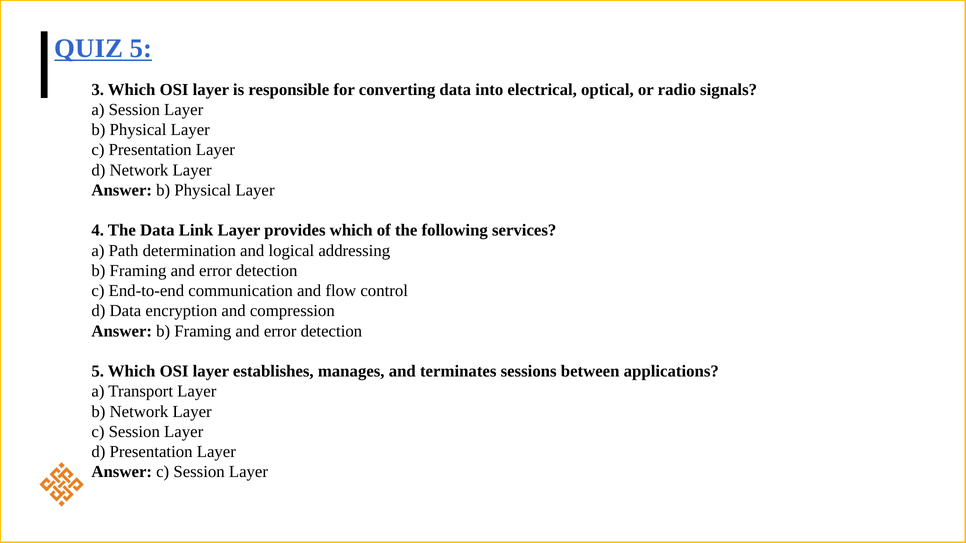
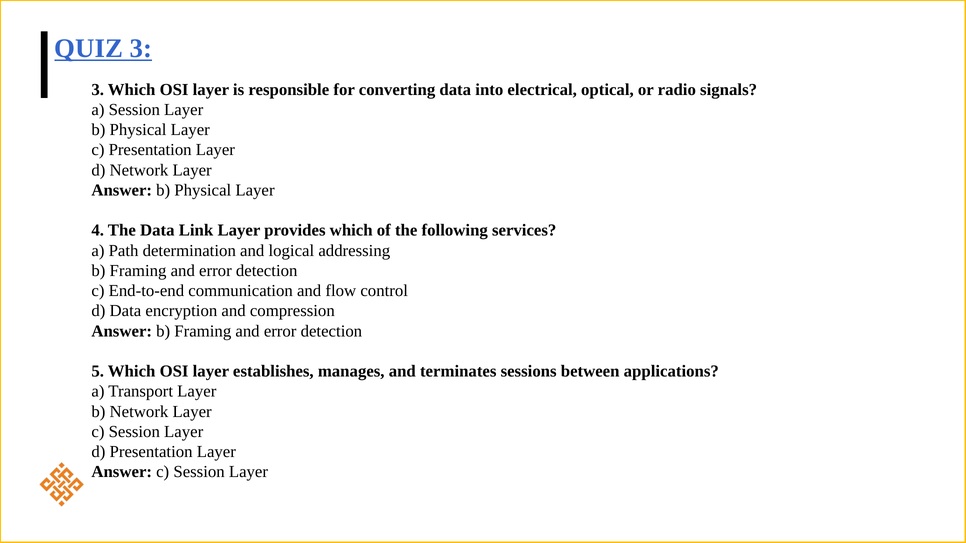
QUIZ 5: 5 -> 3
